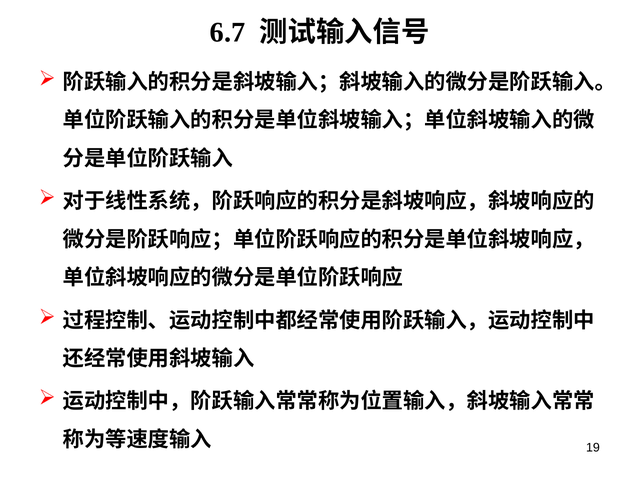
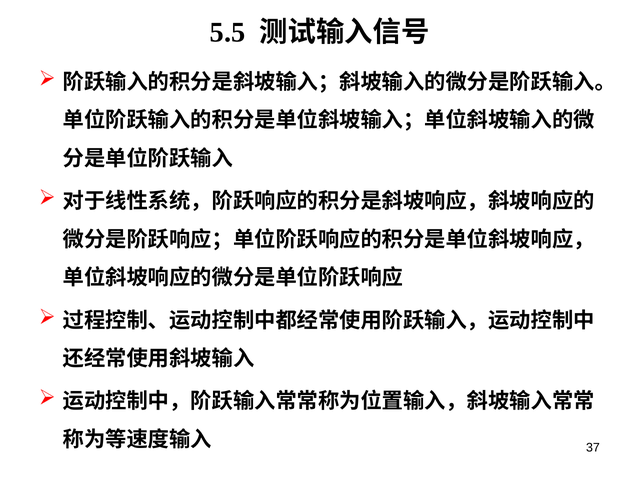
6.7: 6.7 -> 5.5
19: 19 -> 37
